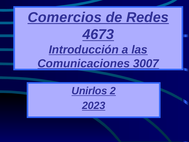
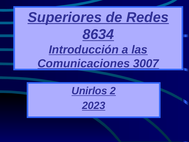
Comercios: Comercios -> Superiores
4673: 4673 -> 8634
